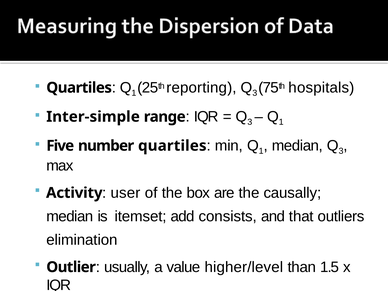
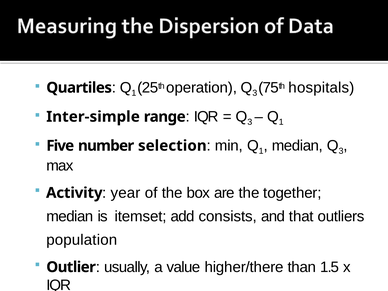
reporting: reporting -> operation
number quartiles: quartiles -> selection
user: user -> year
causally: causally -> together
elimination: elimination -> population
higher/level: higher/level -> higher/there
